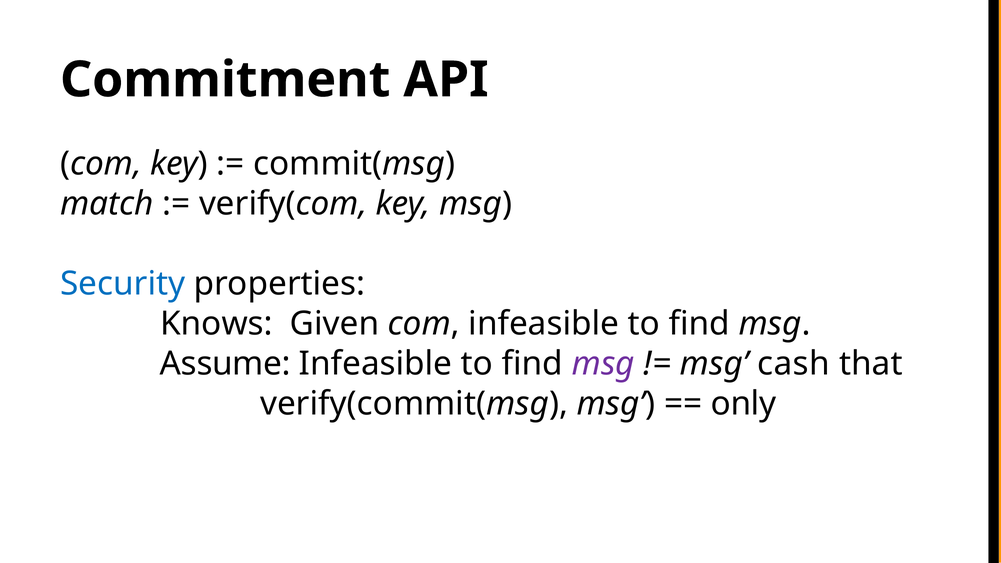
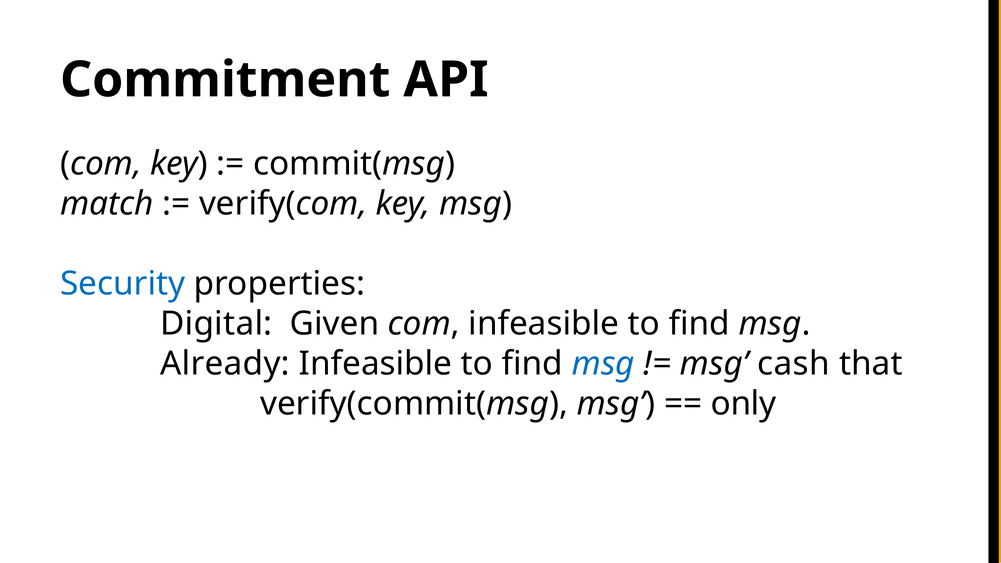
Knows: Knows -> Digital
Assume: Assume -> Already
msg at (603, 364) colour: purple -> blue
